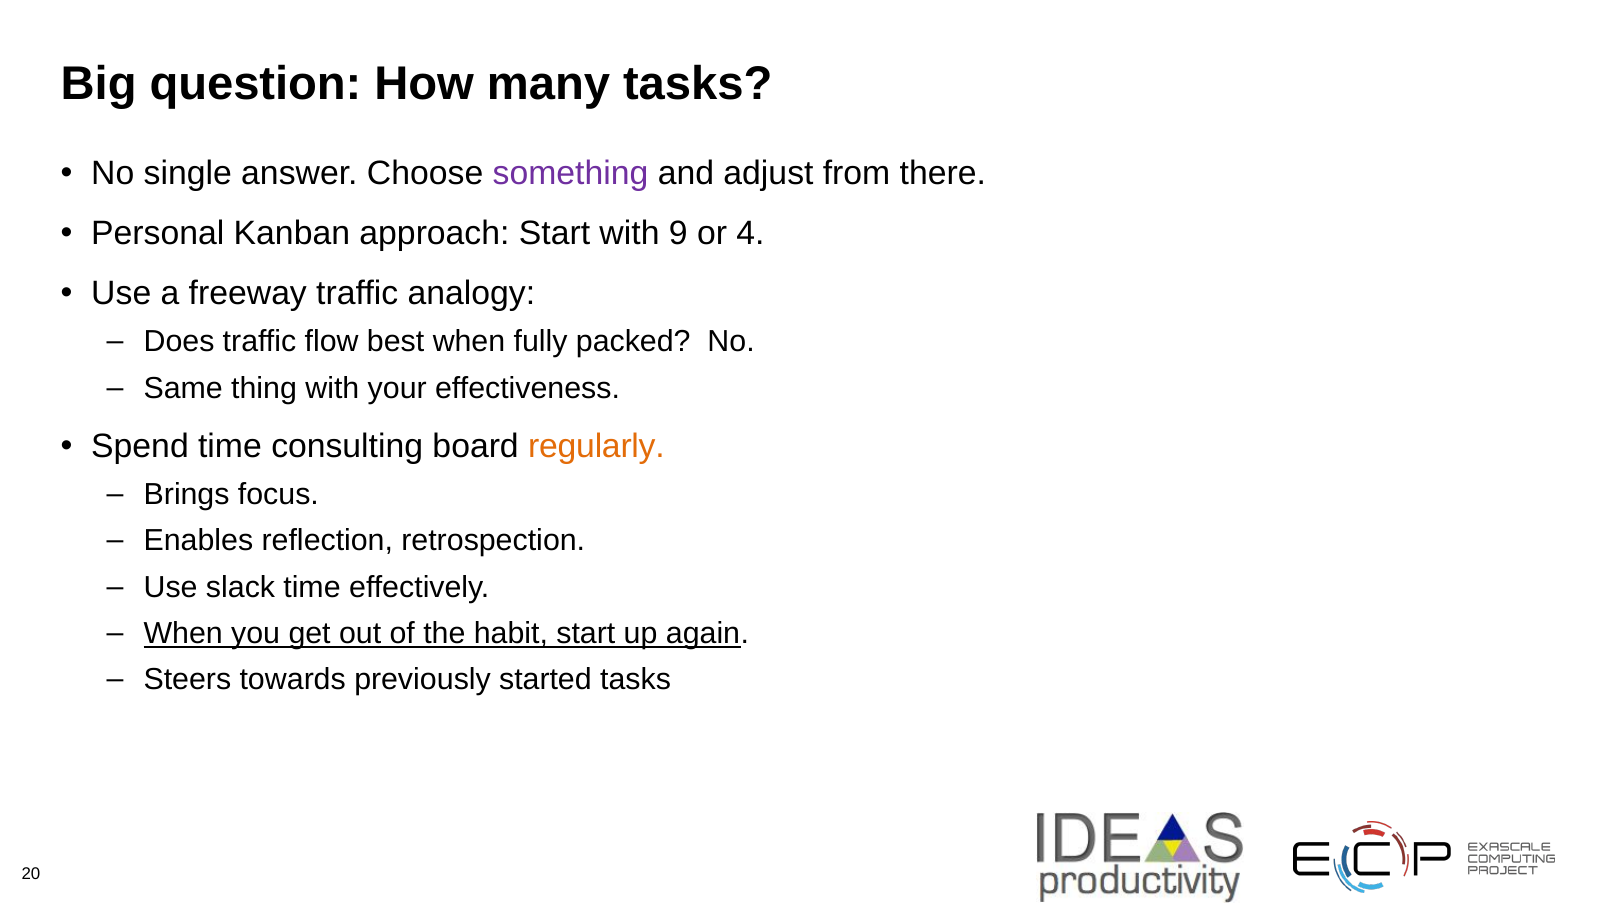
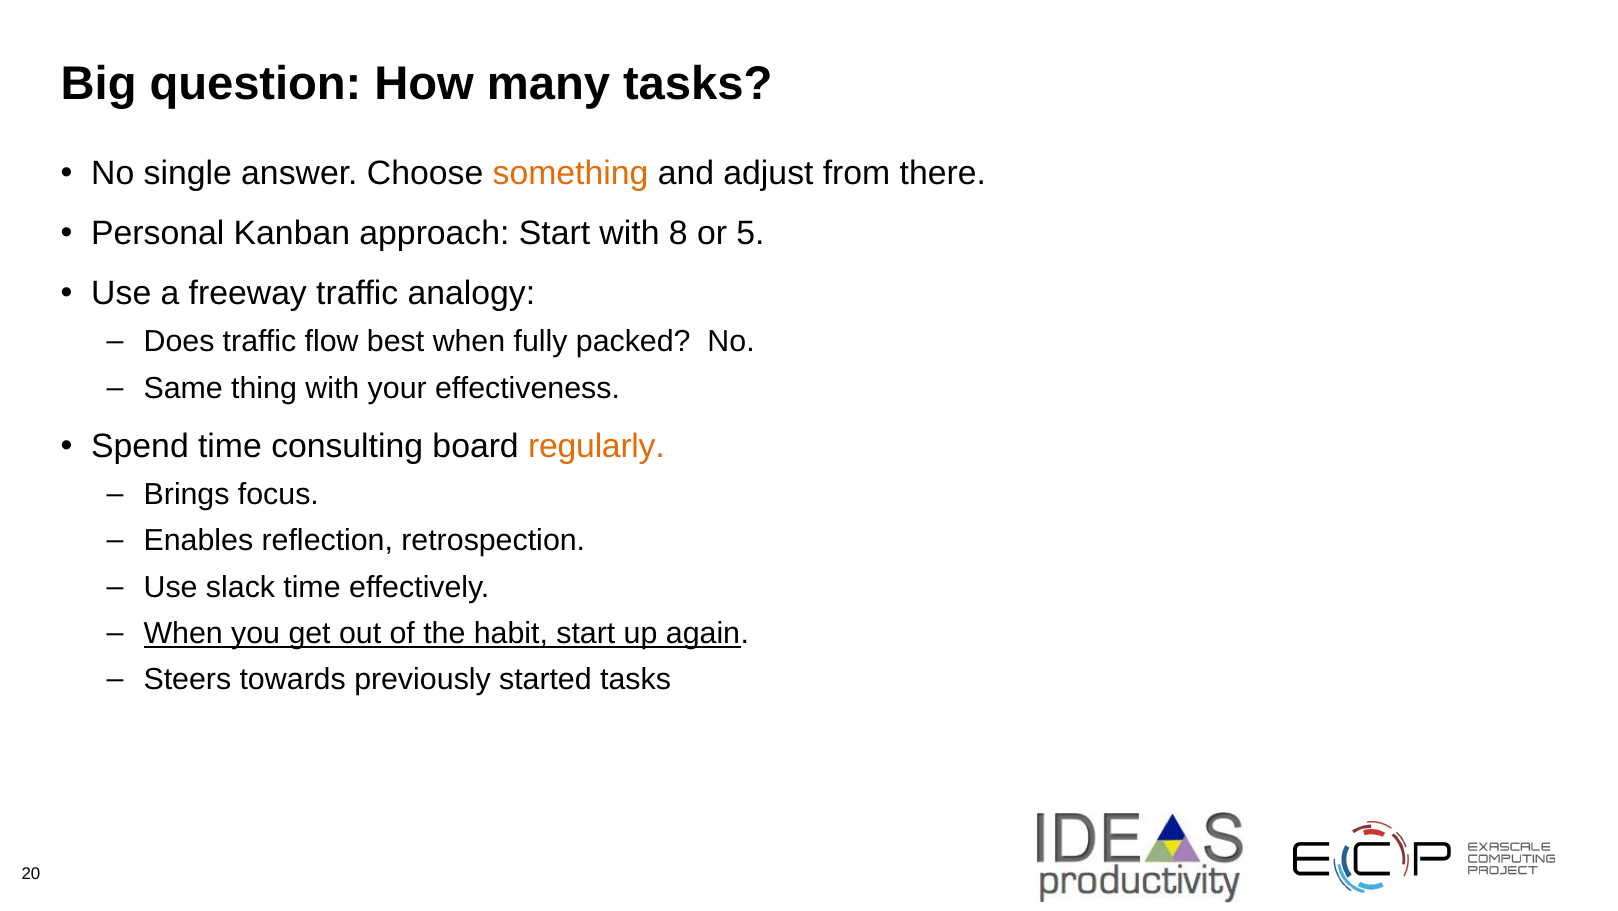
something colour: purple -> orange
9: 9 -> 8
4: 4 -> 5
